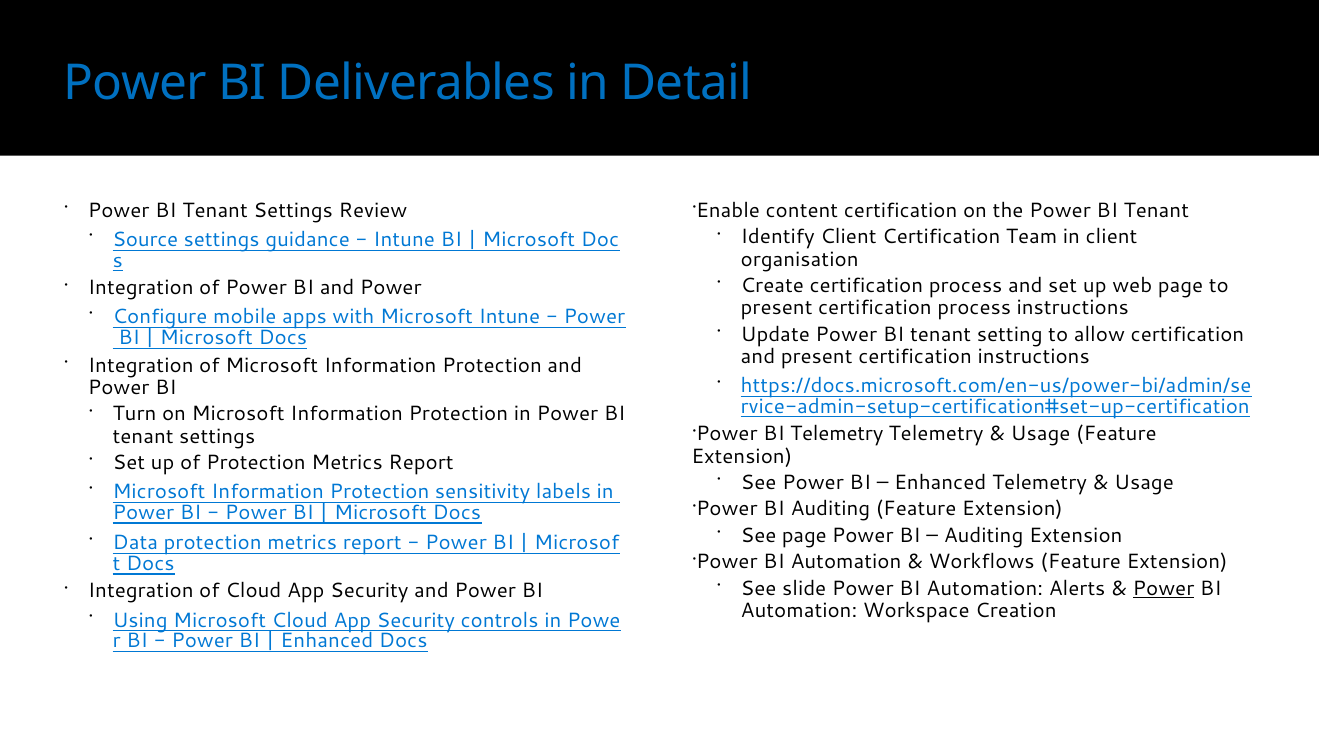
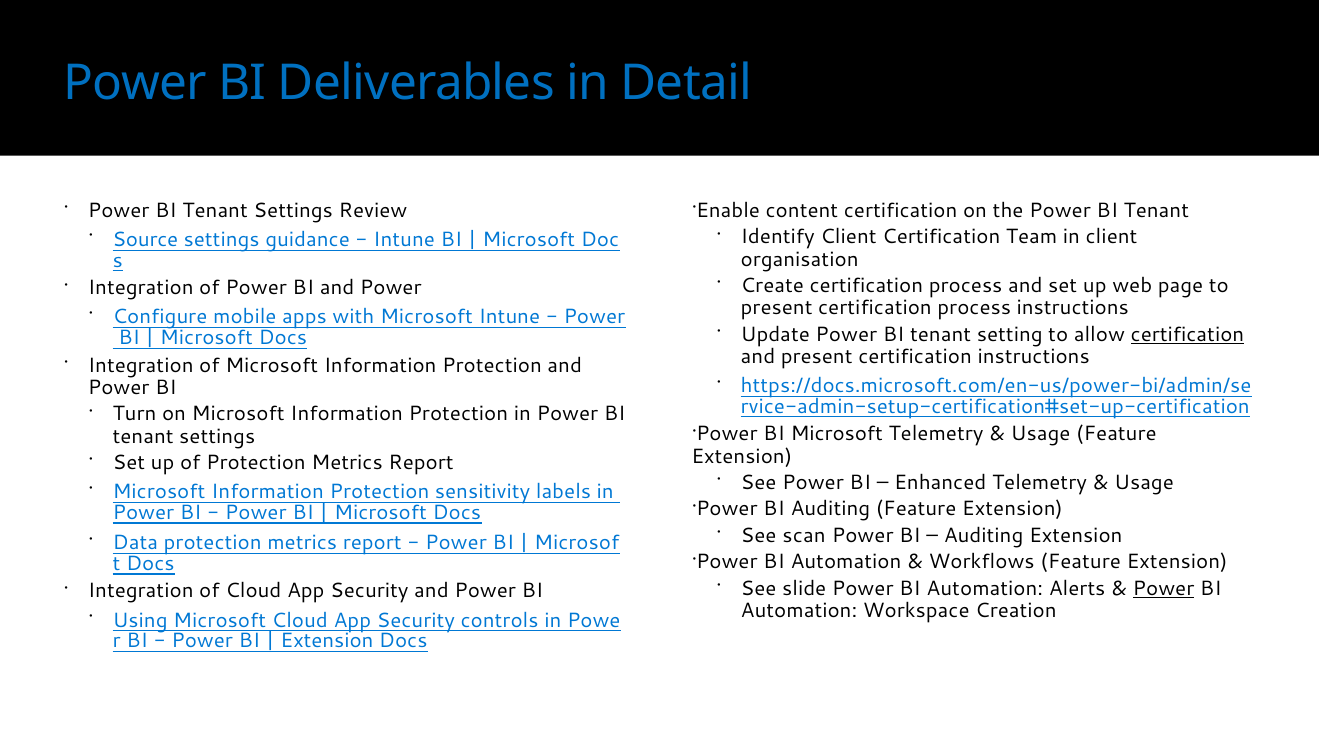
certification at (1187, 334) underline: none -> present
BI Telemetry: Telemetry -> Microsoft
See page: page -> scan
Enhanced at (327, 641): Enhanced -> Extension
